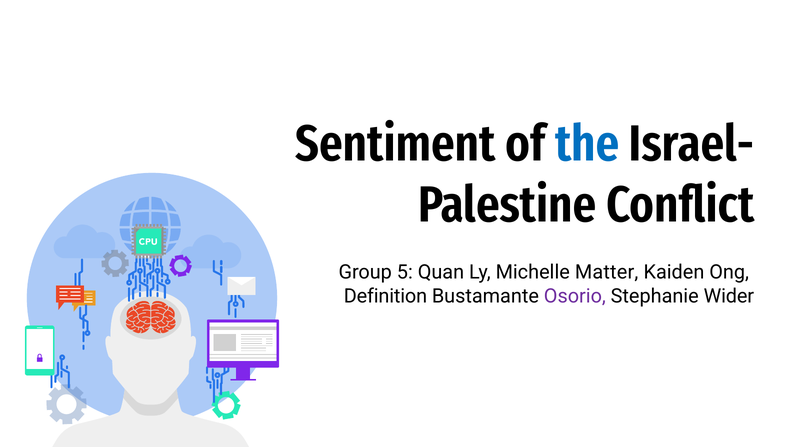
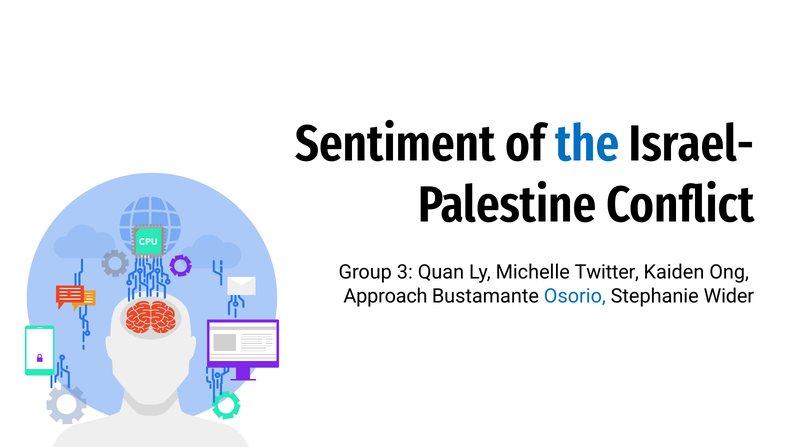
5: 5 -> 3
Matter: Matter -> Twitter
Definition: Definition -> Approach
Osorio colour: purple -> blue
